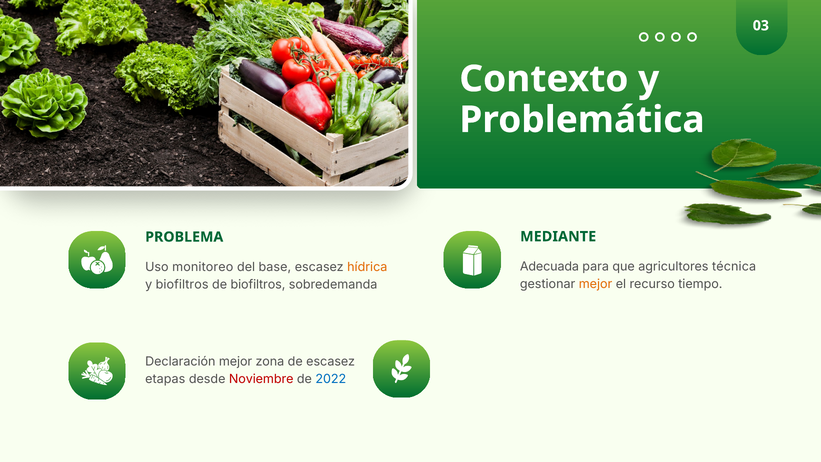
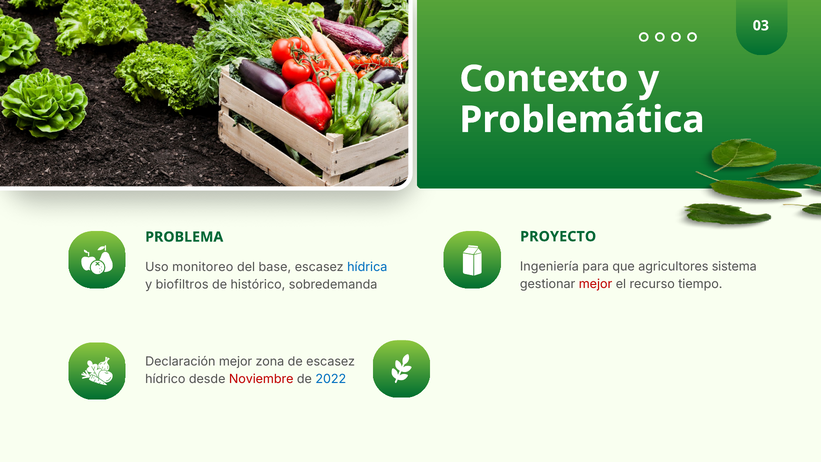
MEDIANTE: MEDIANTE -> PROYECTO
Adecuada: Adecuada -> Ingeniería
técnica: técnica -> sistema
hídrica colour: orange -> blue
mejor at (596, 284) colour: orange -> red
de biofiltros: biofiltros -> histórico
etapas: etapas -> hídrico
